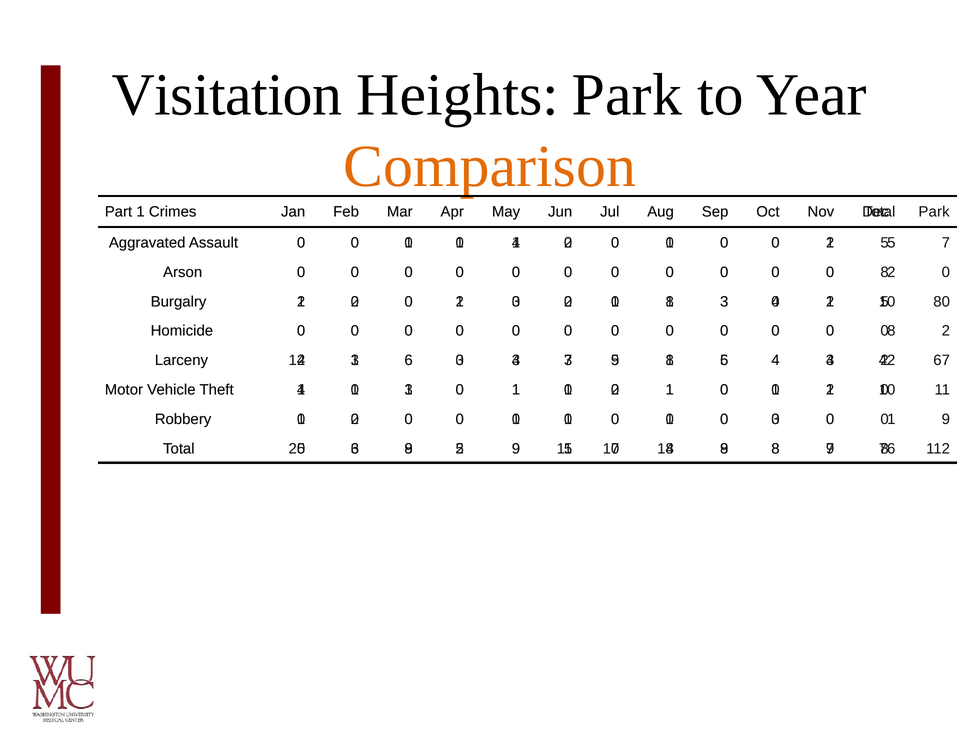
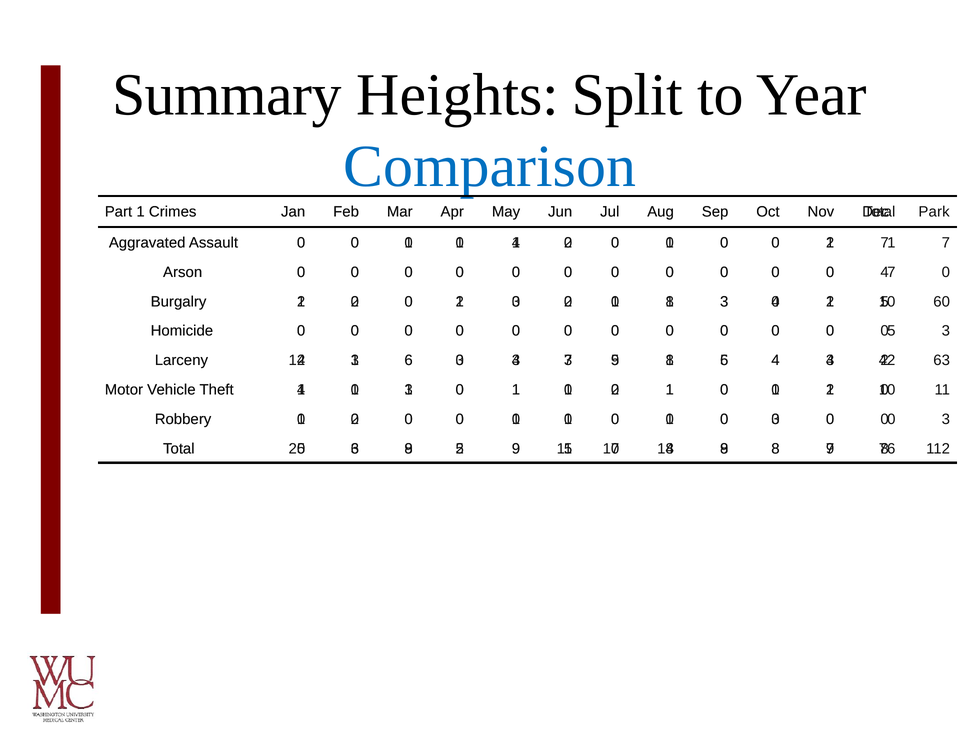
Visitation: Visitation -> Summary
Heights Park: Park -> Split
Comparison colour: orange -> blue
5 at (885, 243): 5 -> 7
5 at (891, 243): 5 -> 1
8 at (885, 272): 8 -> 4
2 at (891, 272): 2 -> 7
80: 80 -> 60
8 at (891, 331): 8 -> 5
2 at (946, 331): 2 -> 3
67: 67 -> 63
1 at (891, 420): 1 -> 0
9 at (946, 420): 9 -> 3
